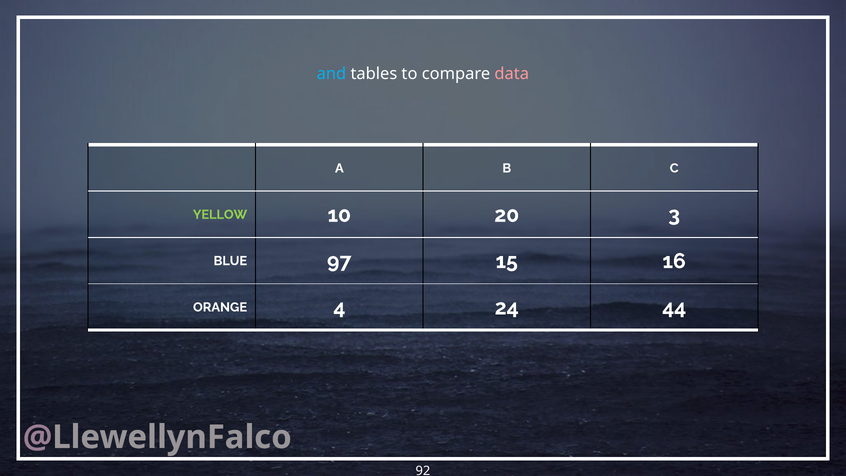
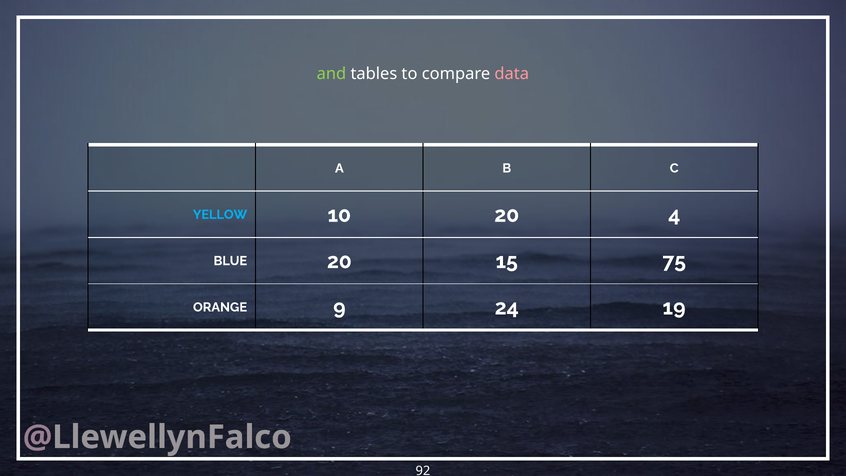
and colour: light blue -> light green
YELLOW colour: light green -> light blue
3: 3 -> 4
BLUE 97: 97 -> 20
16: 16 -> 75
4: 4 -> 9
44: 44 -> 19
